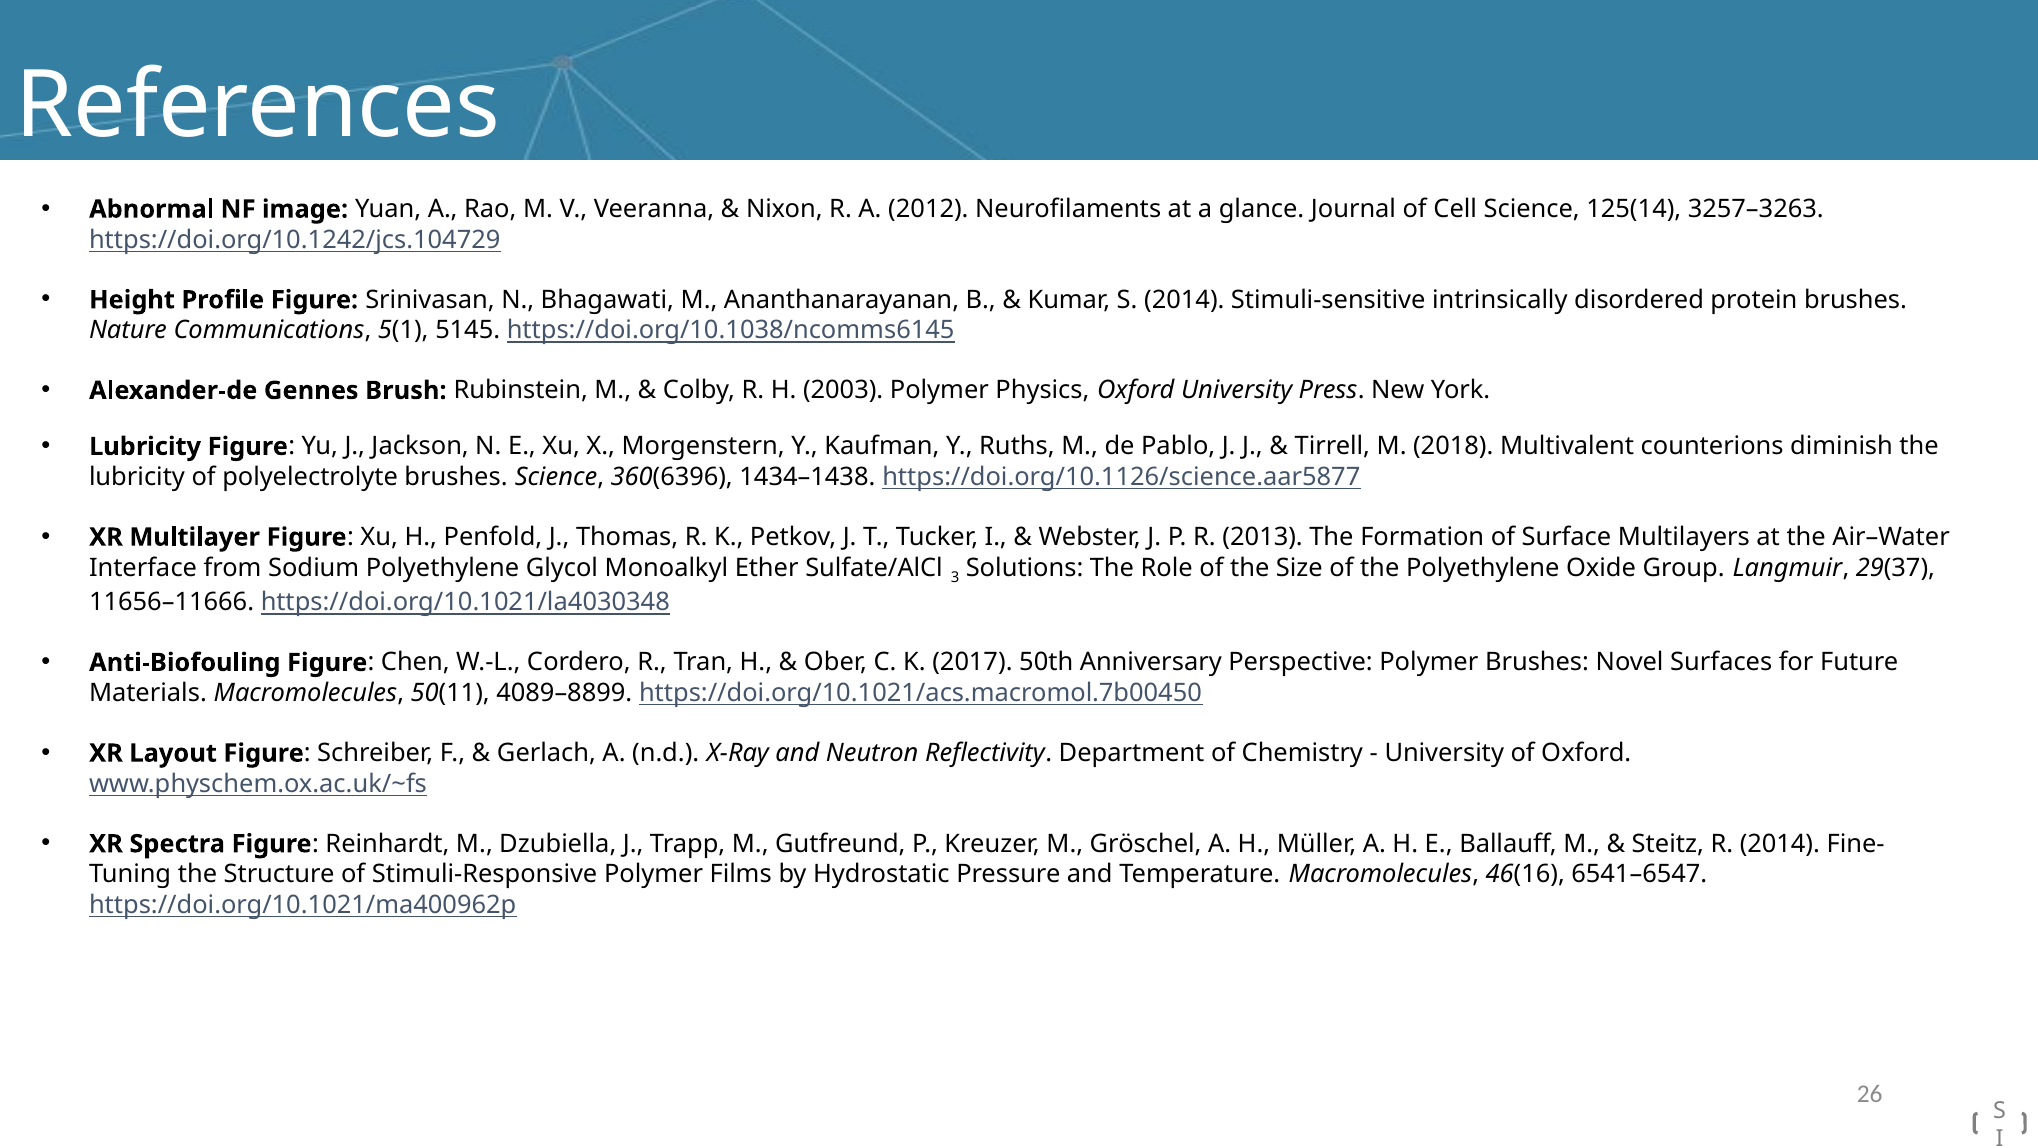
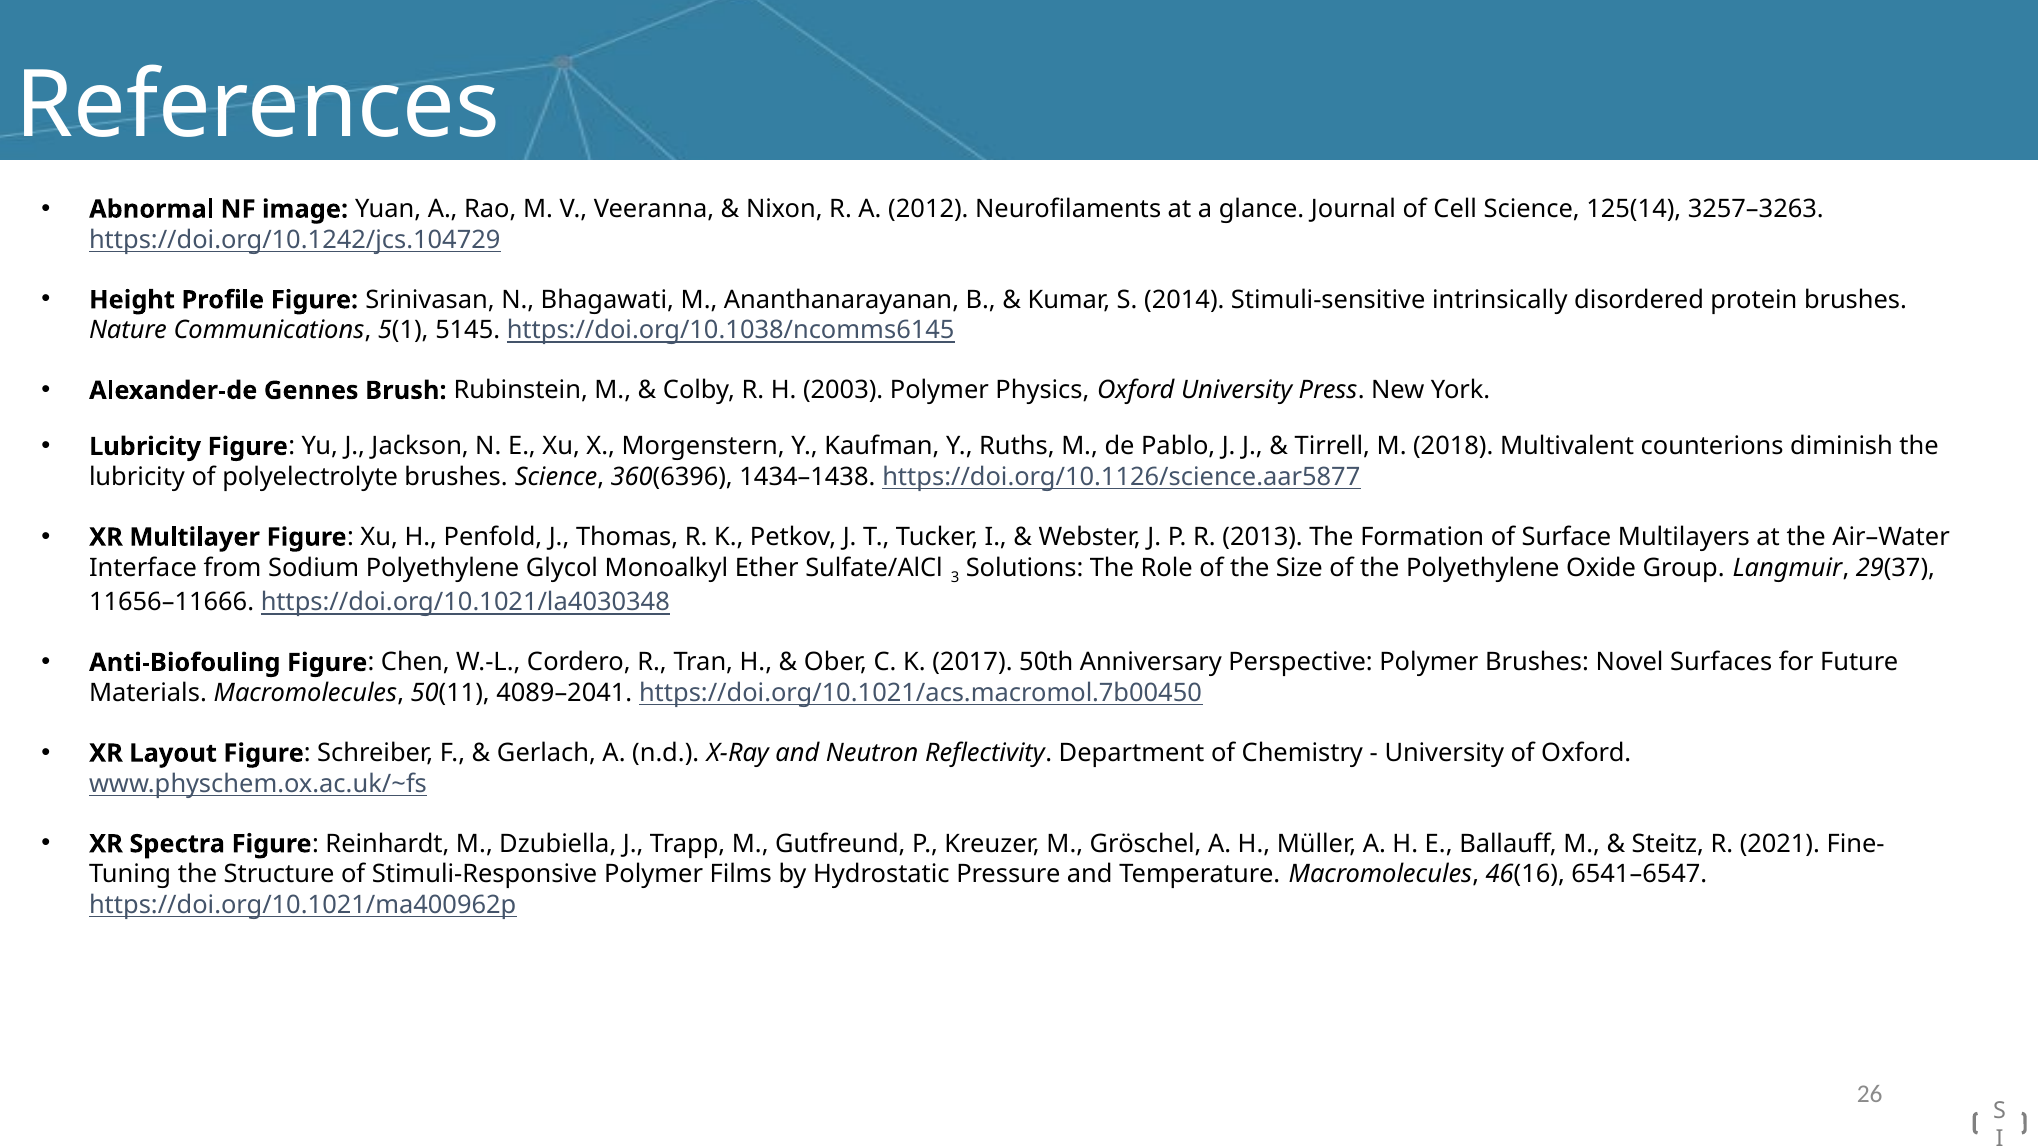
4089–8899: 4089–8899 -> 4089–2041
R 2014: 2014 -> 2021
